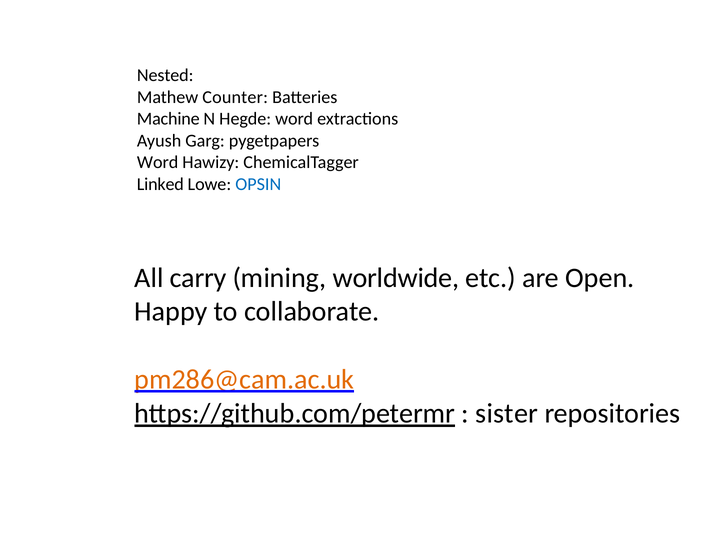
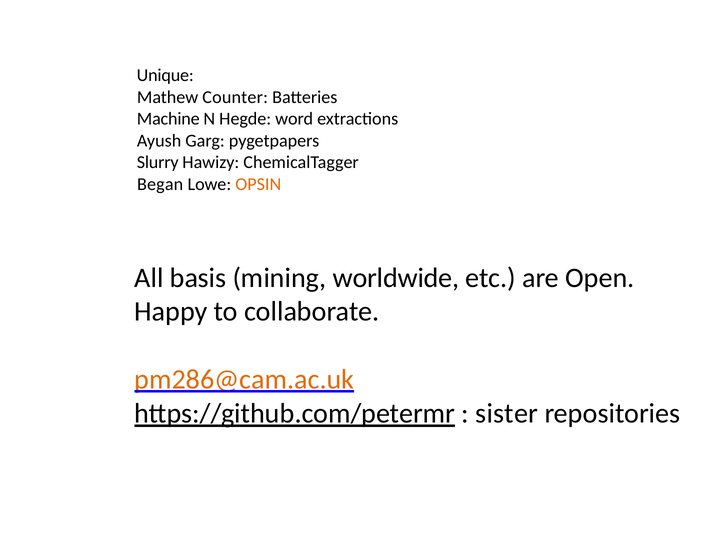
Nested: Nested -> Unique
Word at (158, 162): Word -> Slurry
Linked: Linked -> Began
OPSIN colour: blue -> orange
carry: carry -> basis
